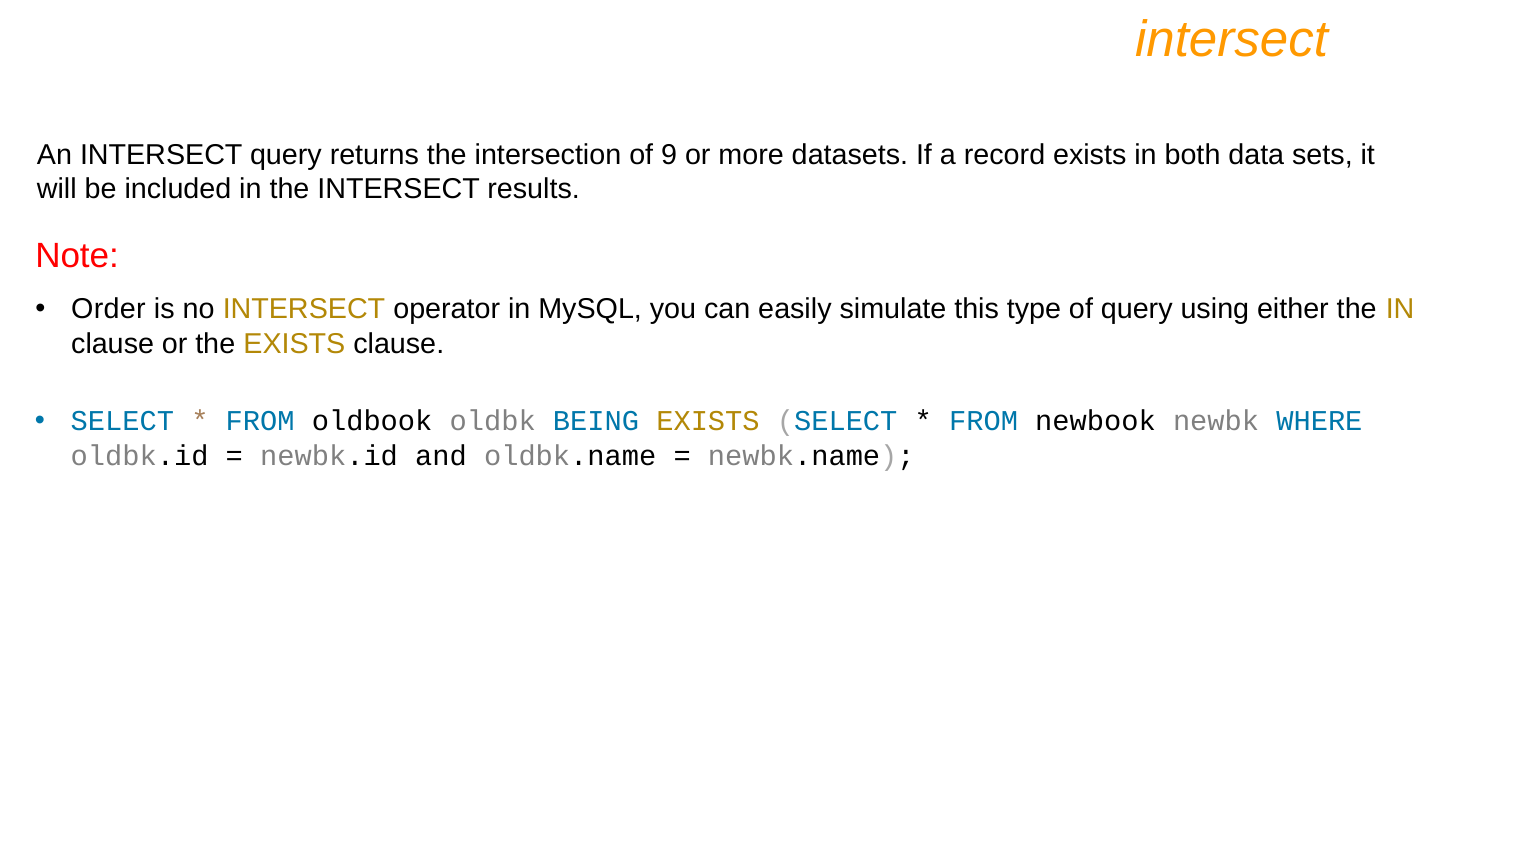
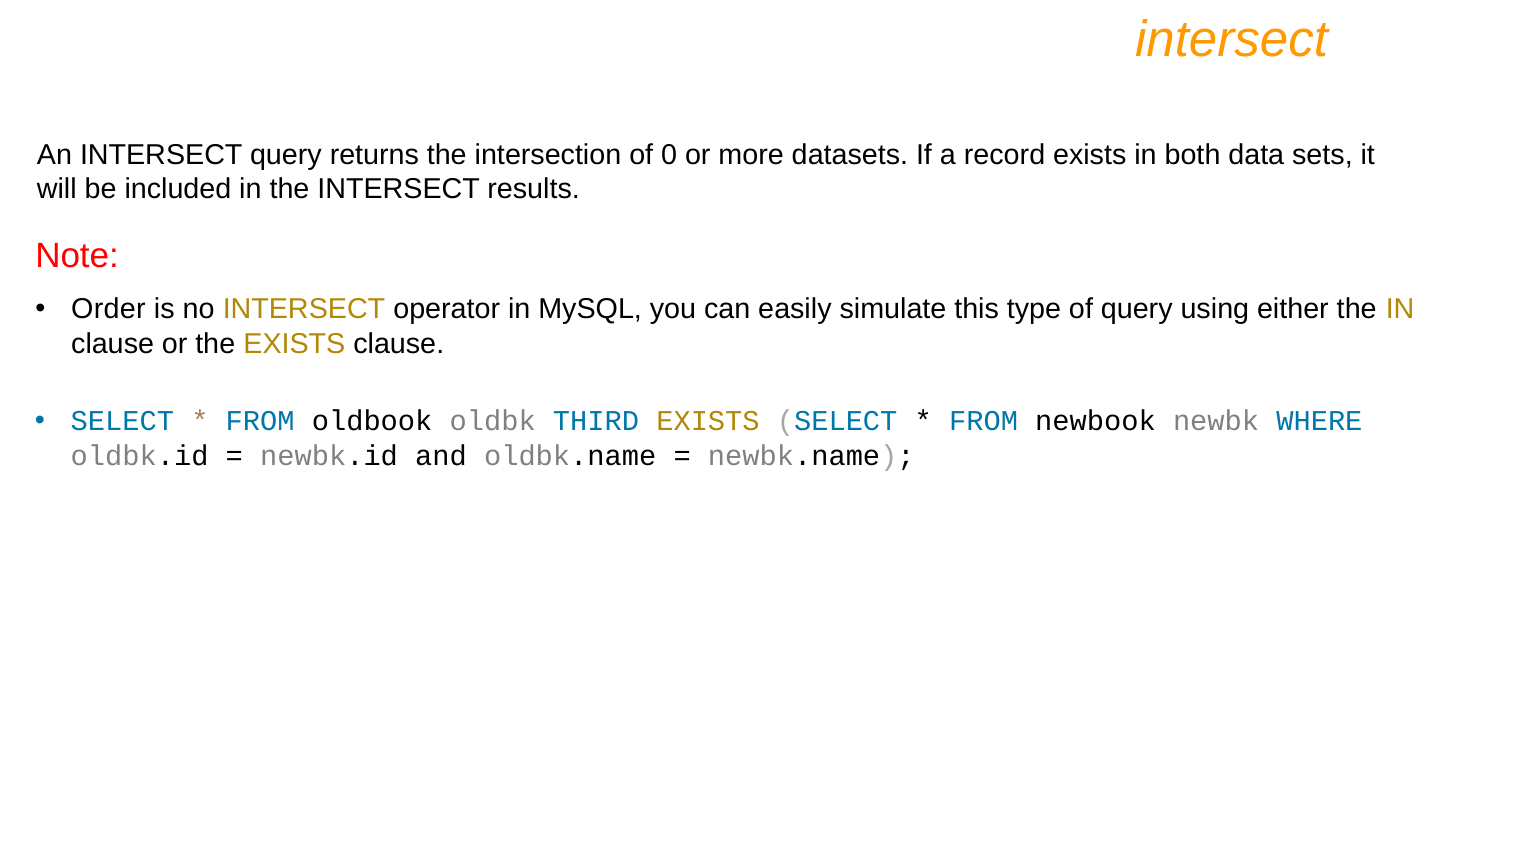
9: 9 -> 0
BEING: BEING -> THIRD
